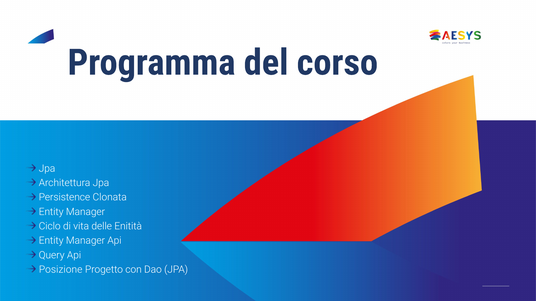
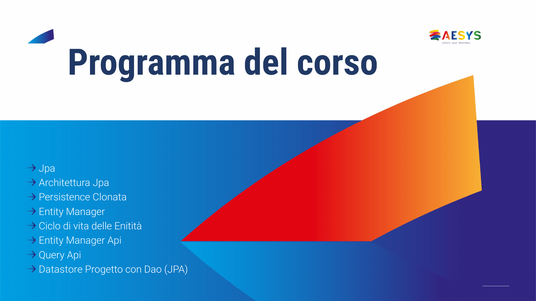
Posizione: Posizione -> Datastore
